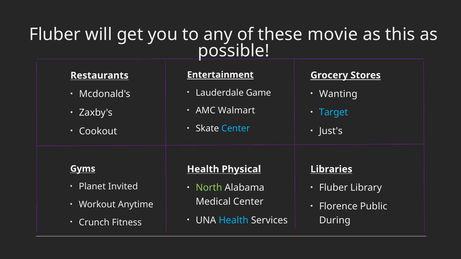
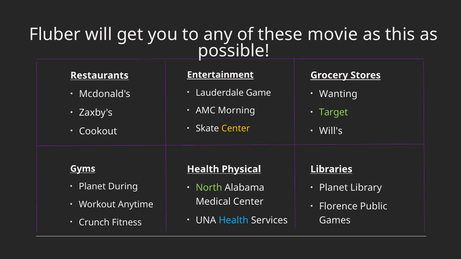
Walmart: Walmart -> Morning
Target colour: light blue -> light green
Center at (236, 129) colour: light blue -> yellow
Just's: Just's -> Will's
Invited: Invited -> During
Fluber at (333, 188): Fluber -> Planet
During: During -> Games
